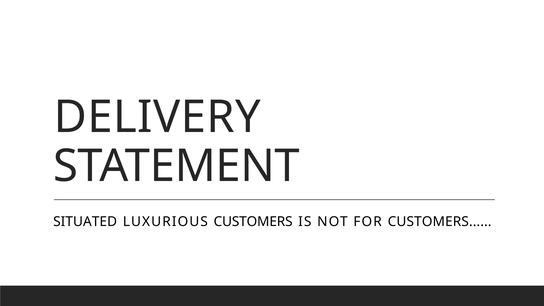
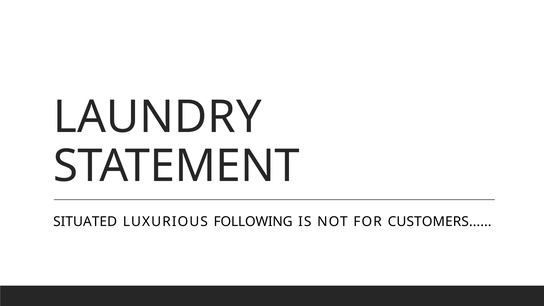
DELIVERY: DELIVERY -> LAUNDRY
LUXURIOUS CUSTOMERS: CUSTOMERS -> FOLLOWING
